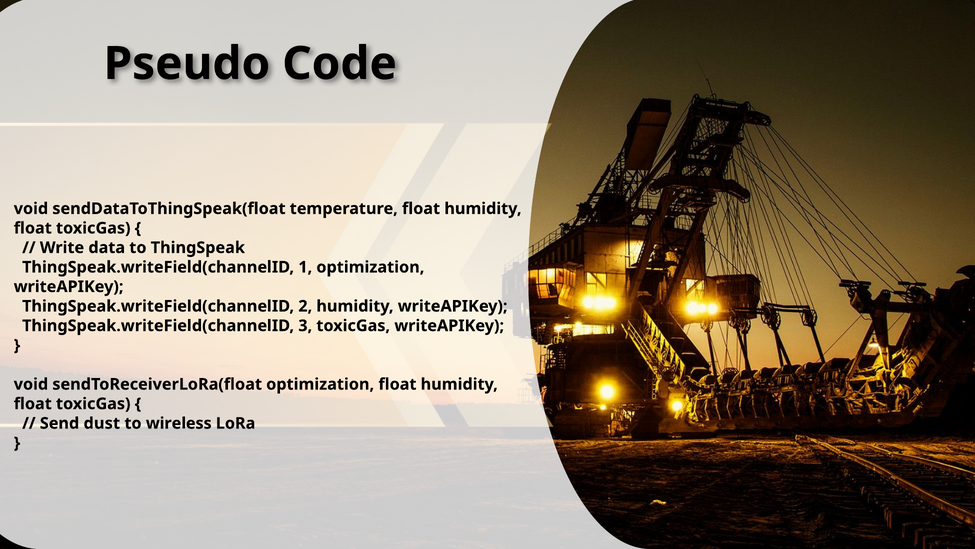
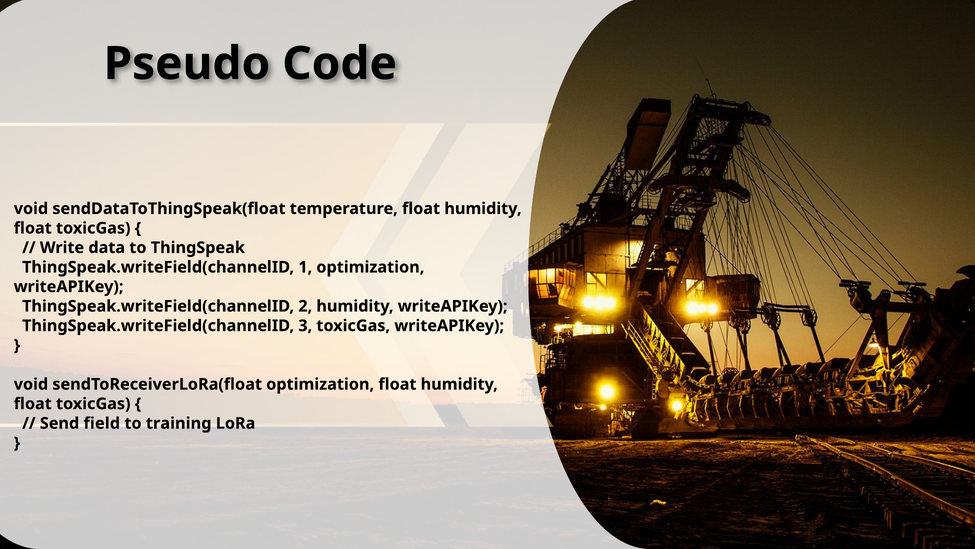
dust: dust -> field
wireless: wireless -> training
